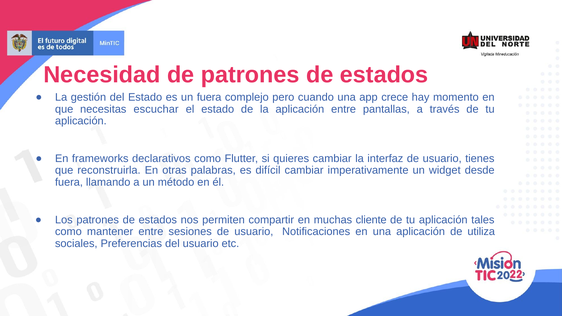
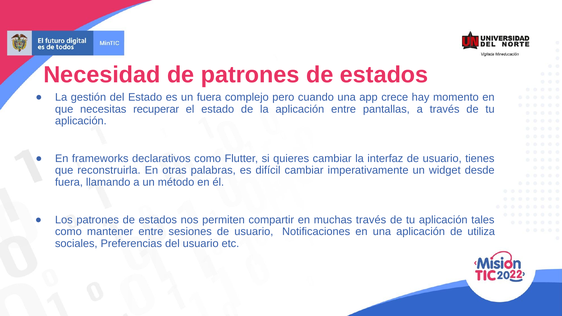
escuchar: escuchar -> recuperar
muchas cliente: cliente -> través
